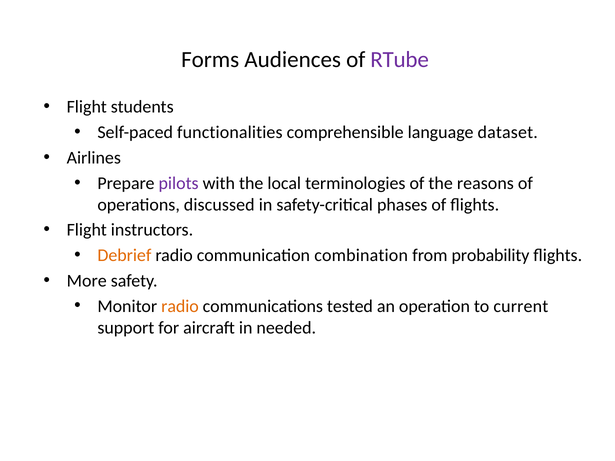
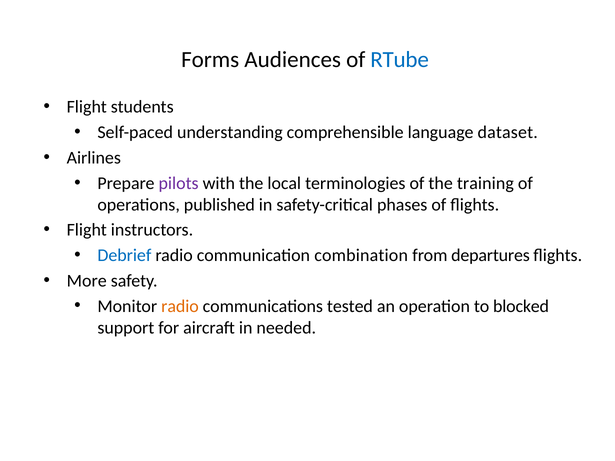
RTube colour: purple -> blue
functionalities: functionalities -> understanding
reasons: reasons -> training
discussed: discussed -> published
Debrief colour: orange -> blue
probability: probability -> departures
current: current -> blocked
